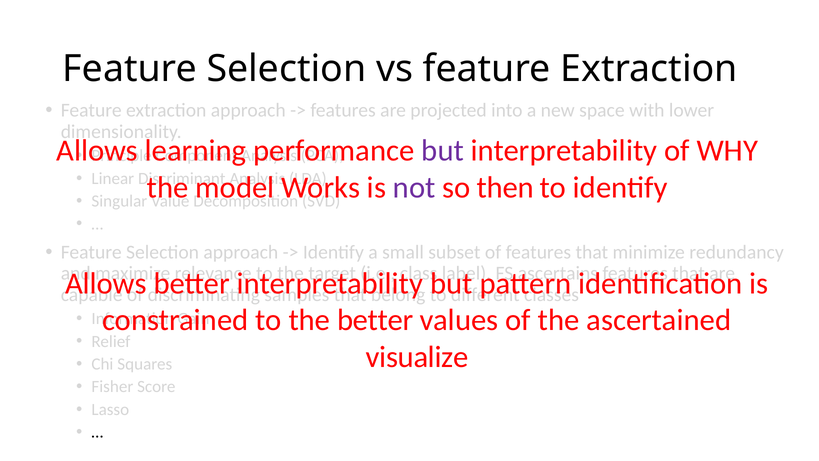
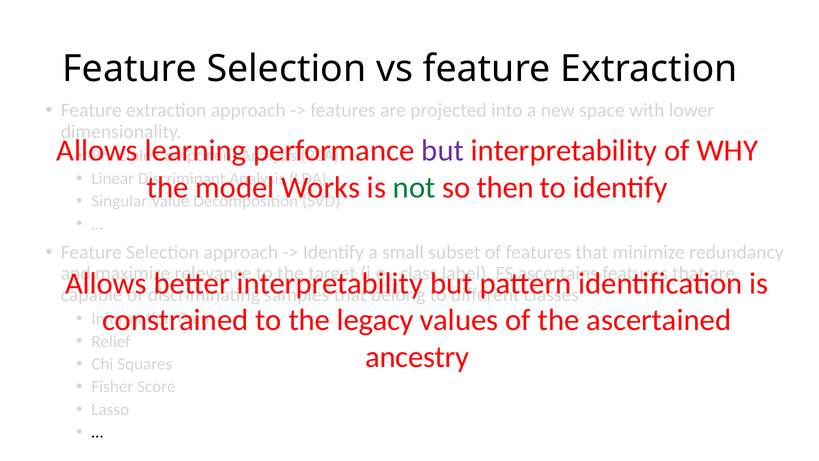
not colour: purple -> green
the better: better -> legacy
visualize: visualize -> ancestry
